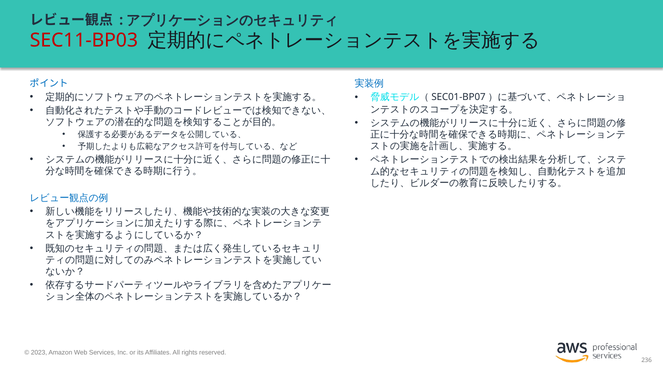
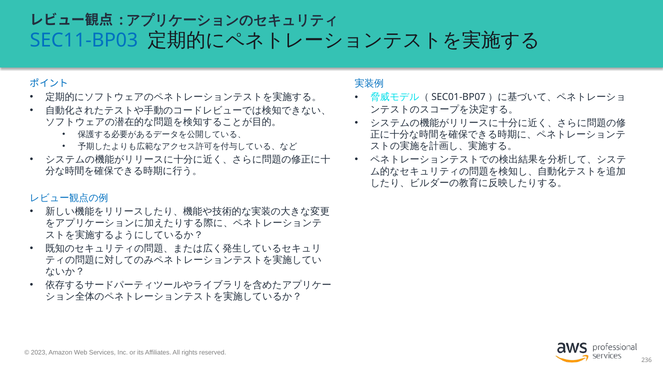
SEC11-BP03 colour: red -> blue
